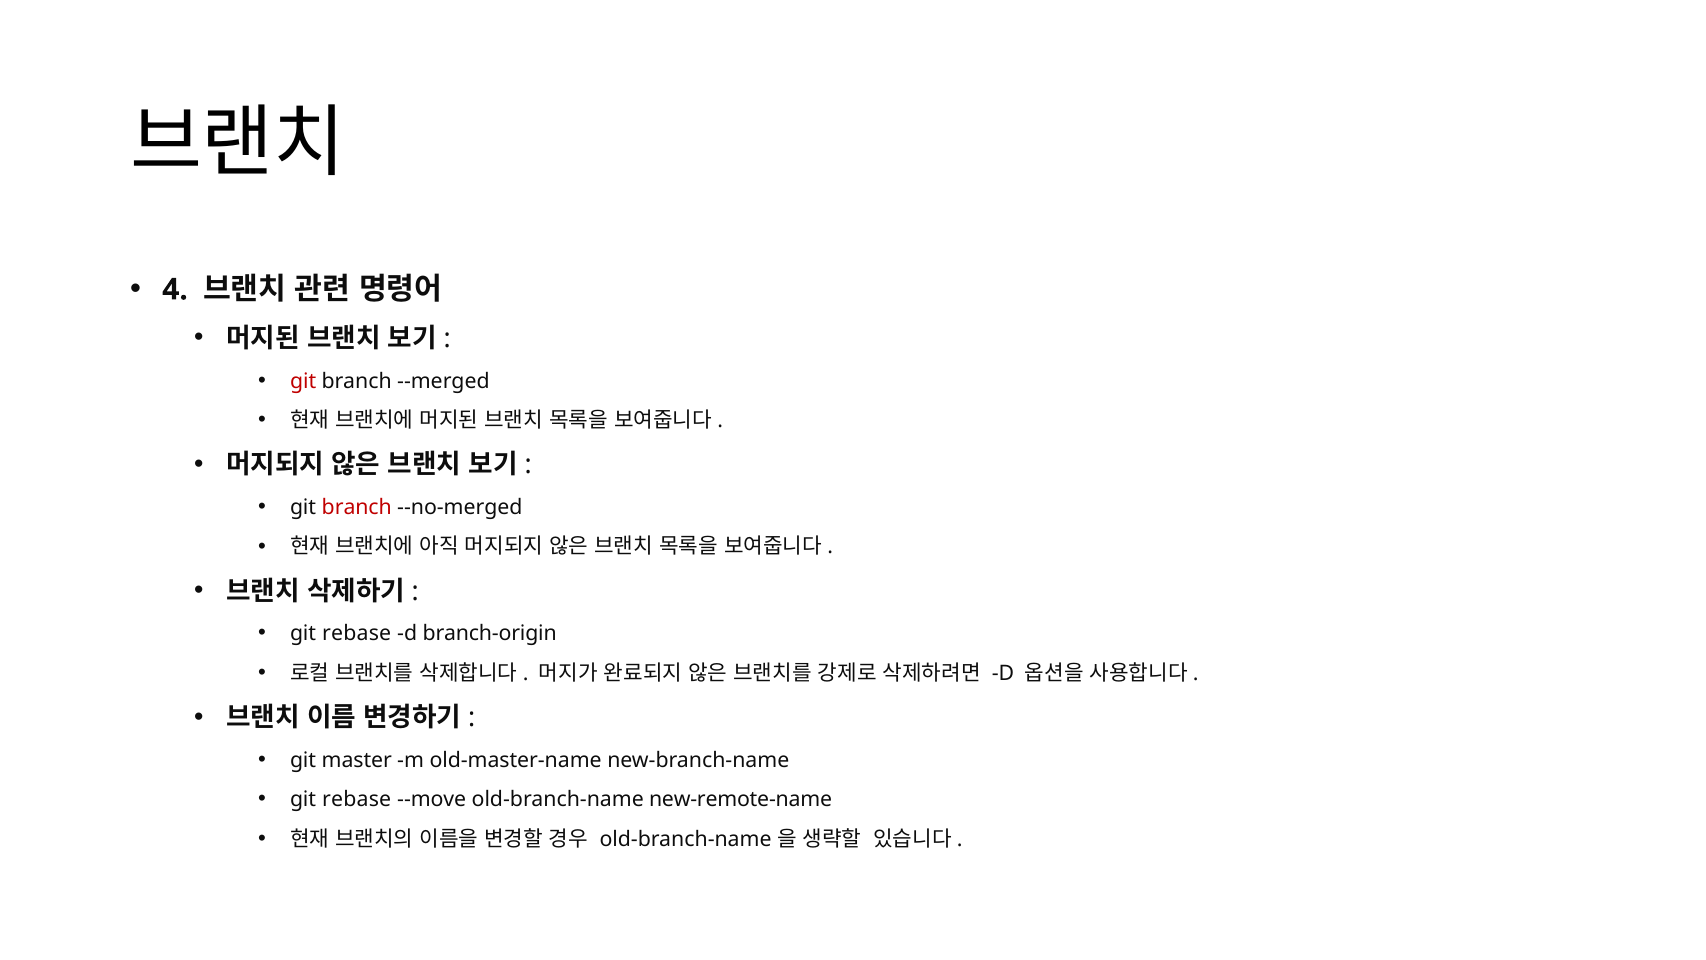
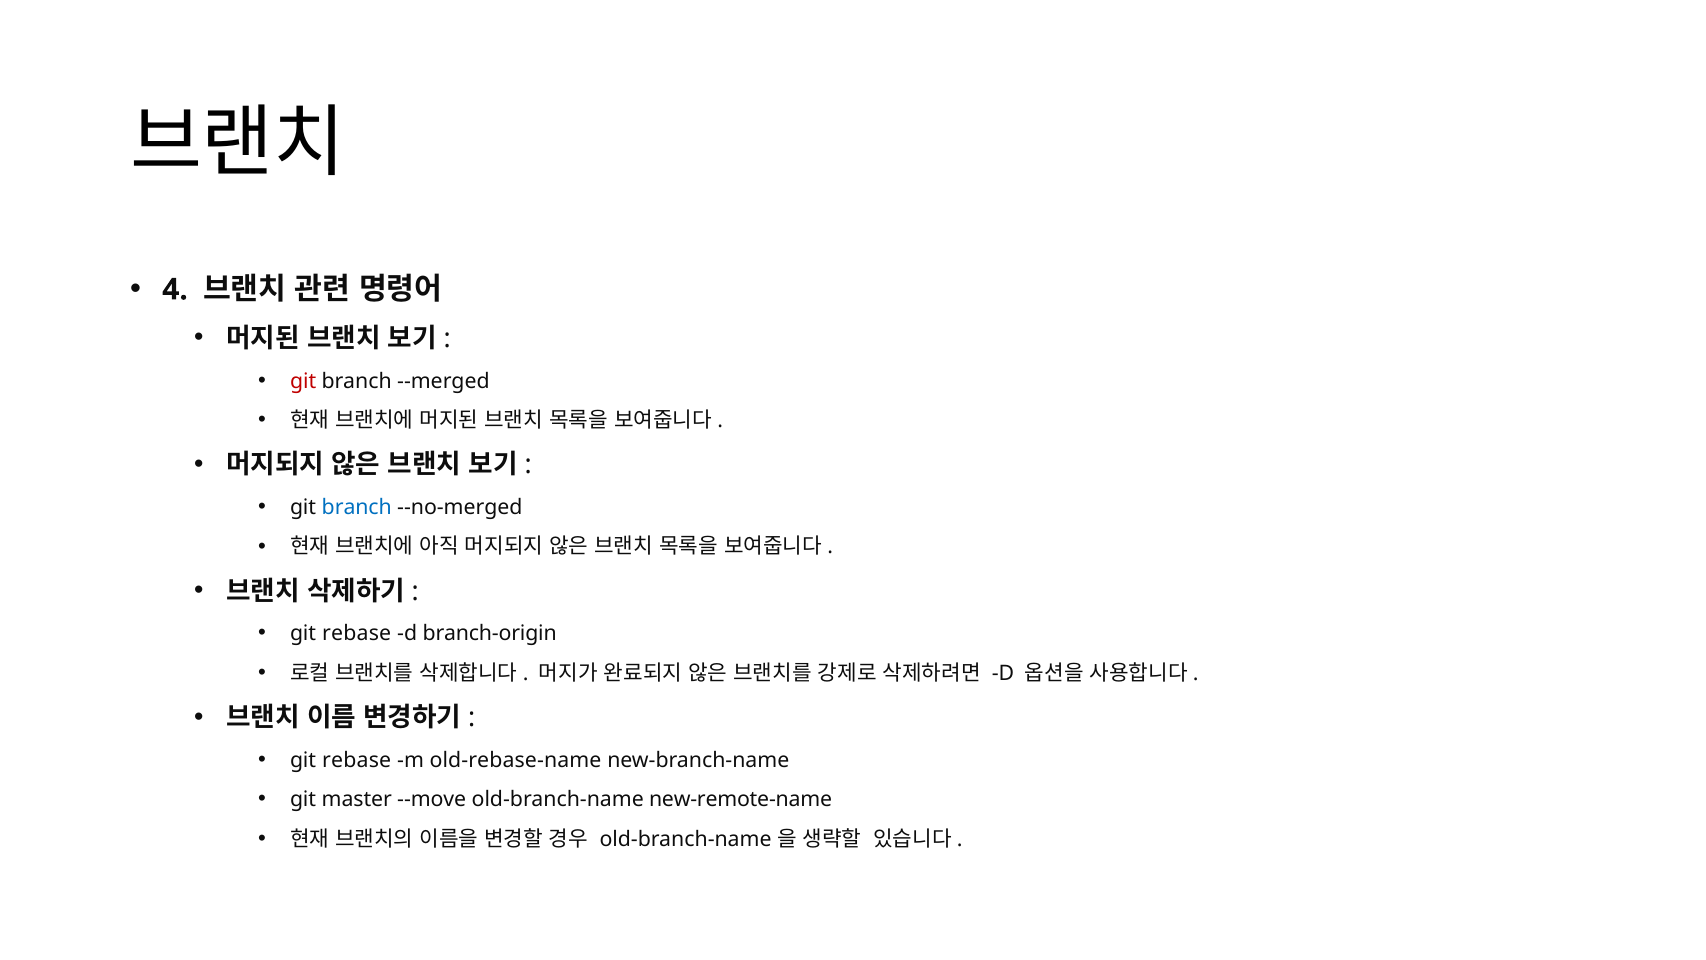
branch at (357, 507) colour: red -> blue
master at (357, 760): master -> rebase
old-master-name: old-master-name -> old-rebase-name
rebase at (357, 799): rebase -> master
